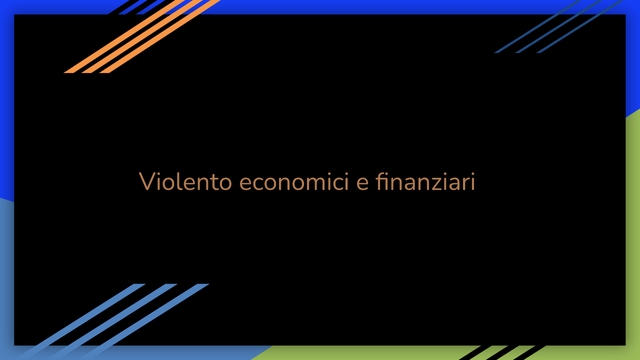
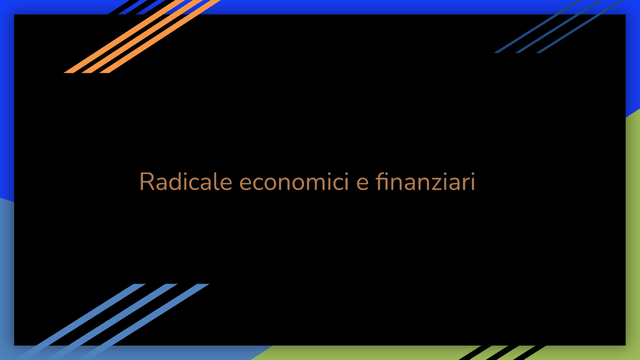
Violento: Violento -> Radicale
